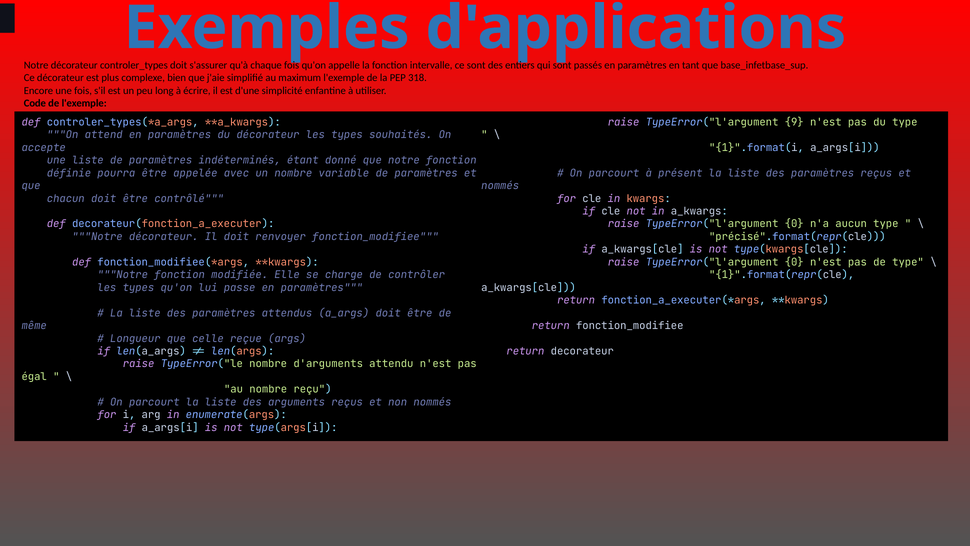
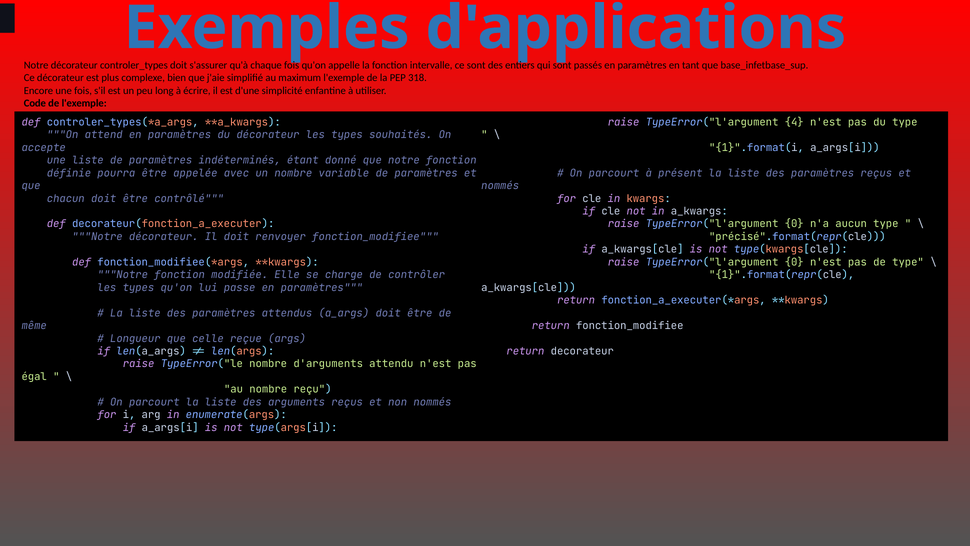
9: 9 -> 4
